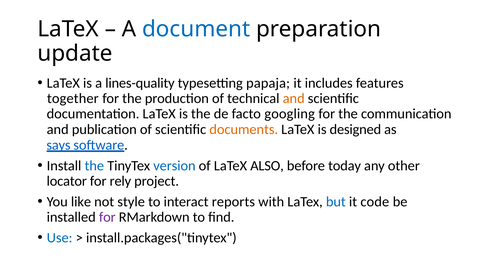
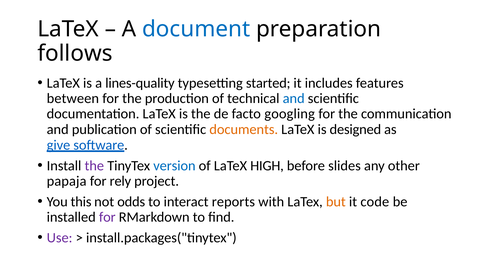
update: update -> follows
papaja: papaja -> started
together: together -> between
and at (294, 99) colour: orange -> blue
says: says -> give
the at (94, 166) colour: blue -> purple
ALSO: ALSO -> HIGH
today: today -> slides
locator: locator -> papaja
like: like -> this
style: style -> odds
but colour: blue -> orange
Use colour: blue -> purple
